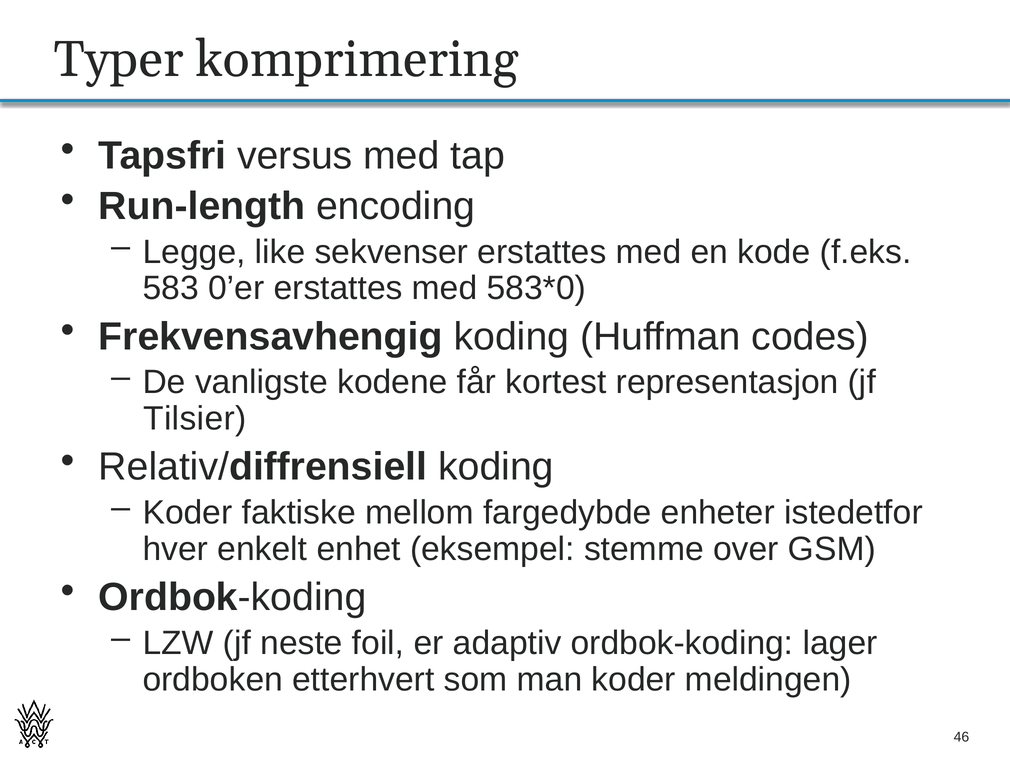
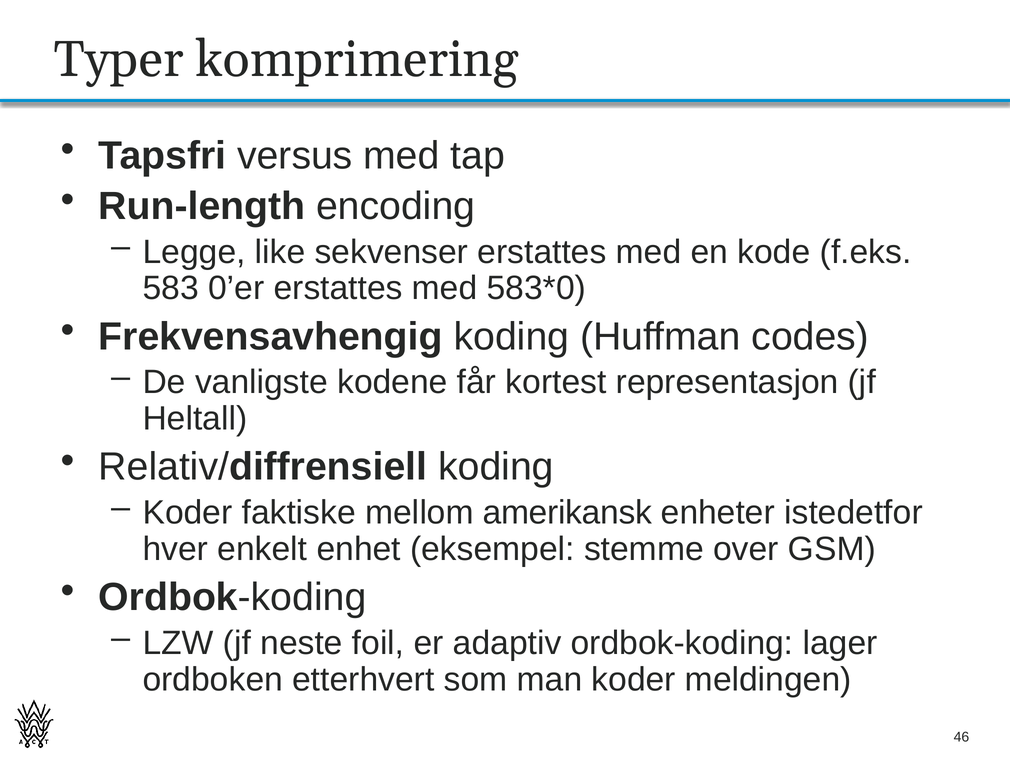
Tilsier: Tilsier -> Heltall
fargedybde: fargedybde -> amerikansk
